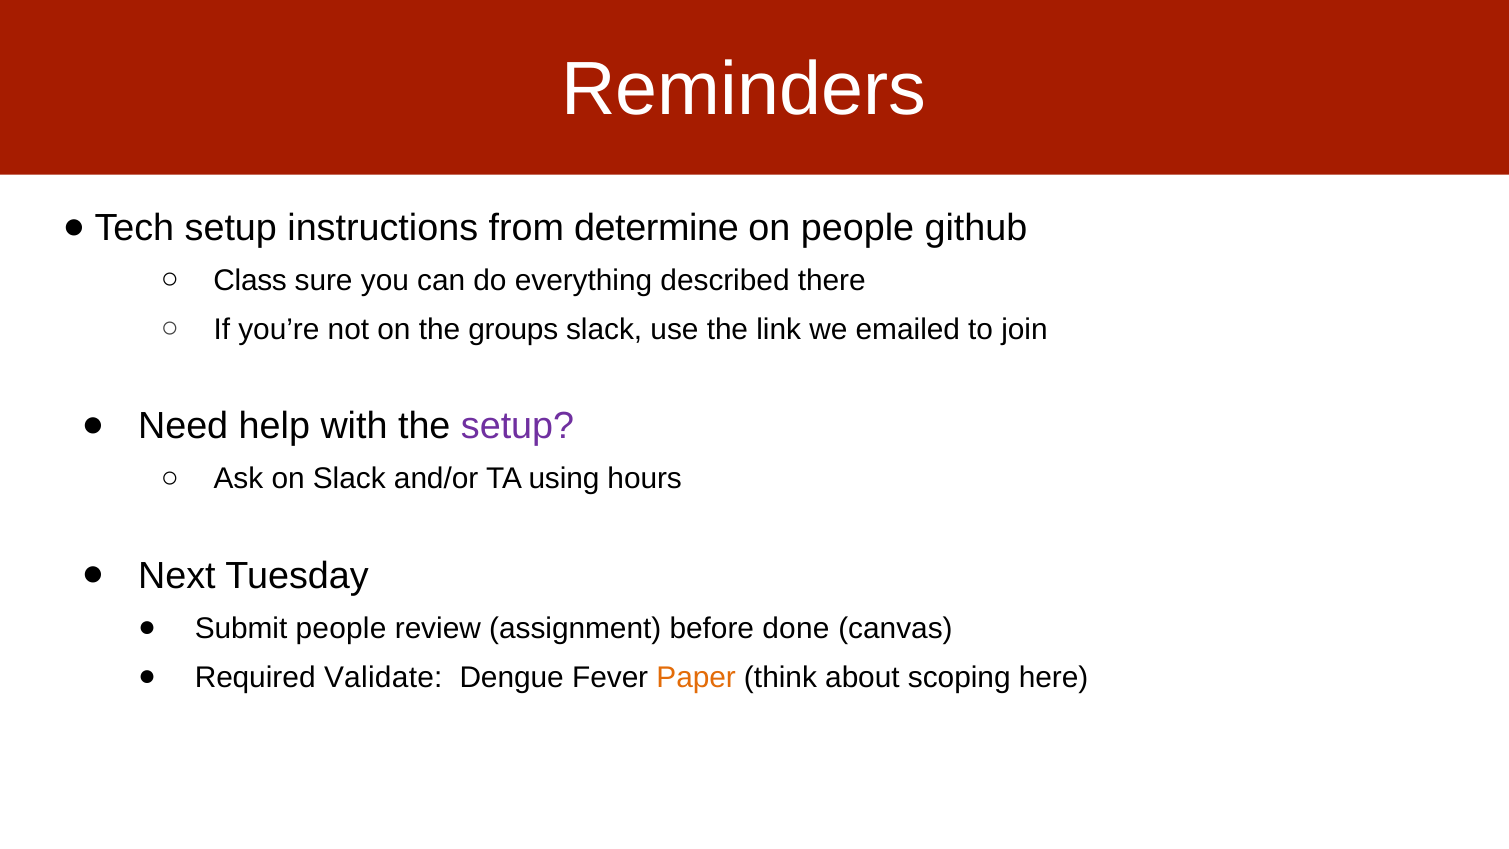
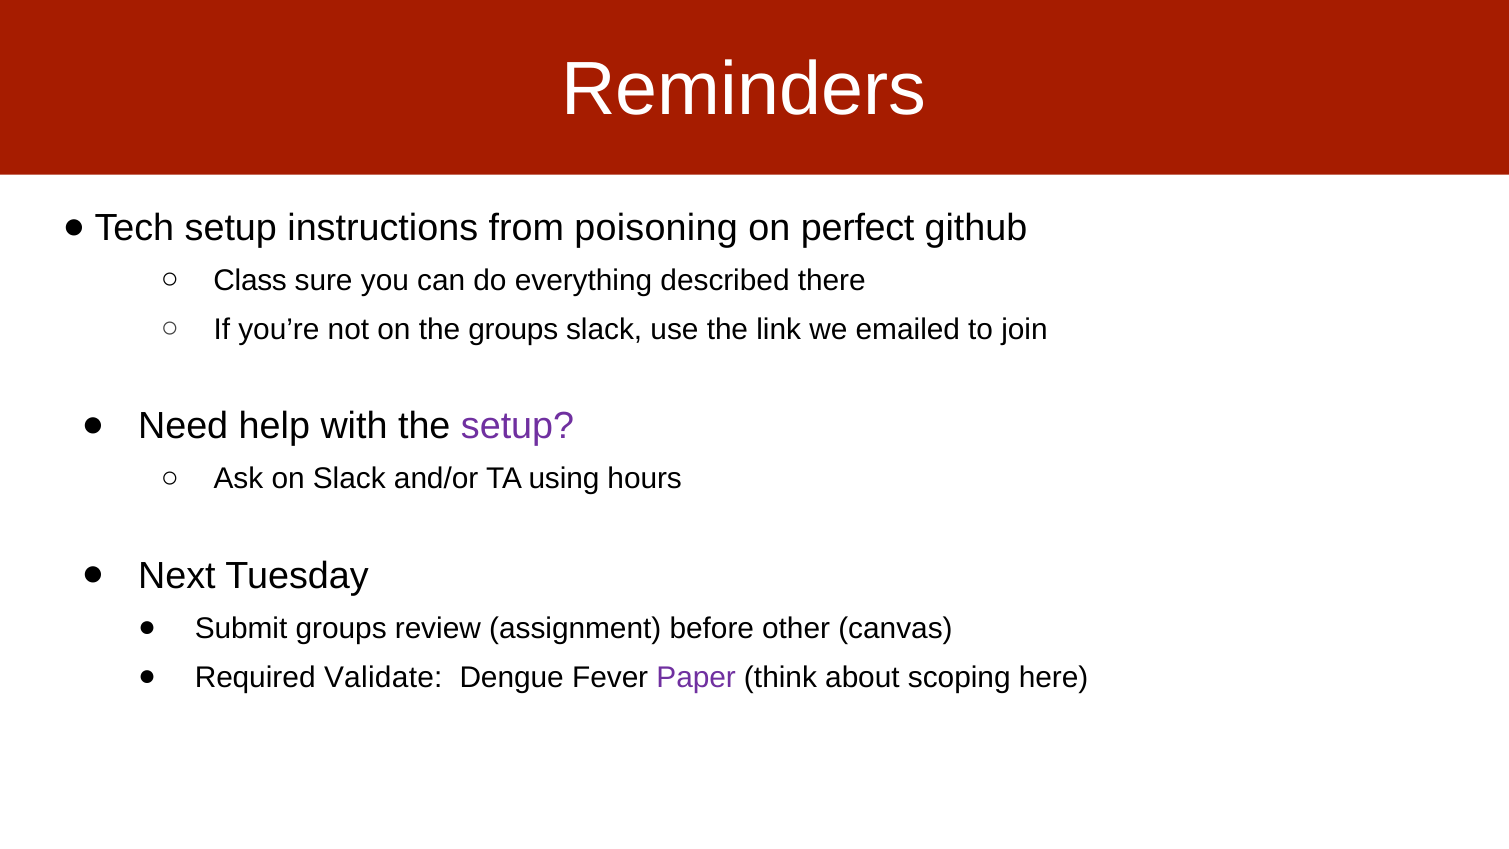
determine: determine -> poisoning
on people: people -> perfect
Submit people: people -> groups
done: done -> other
Paper colour: orange -> purple
